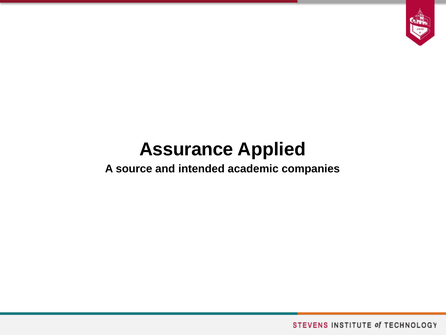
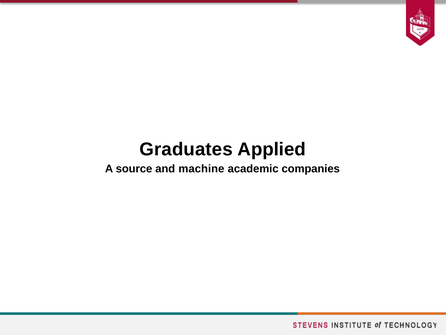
Assurance: Assurance -> Graduates
intended: intended -> machine
